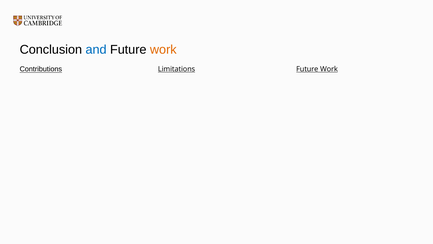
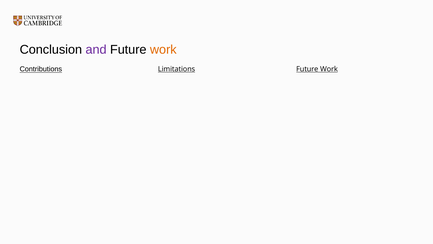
and colour: blue -> purple
